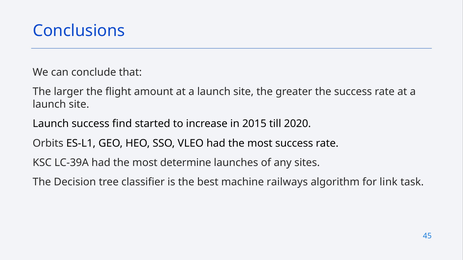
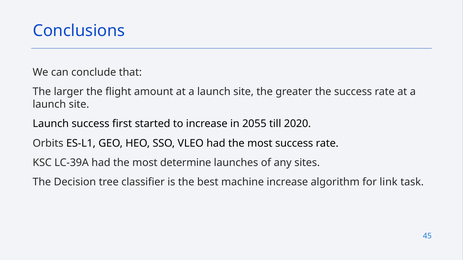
find: find -> first
2015: 2015 -> 2055
machine railways: railways -> increase
